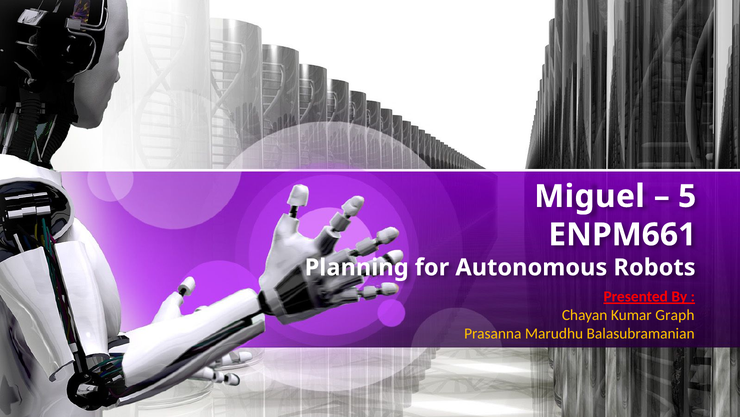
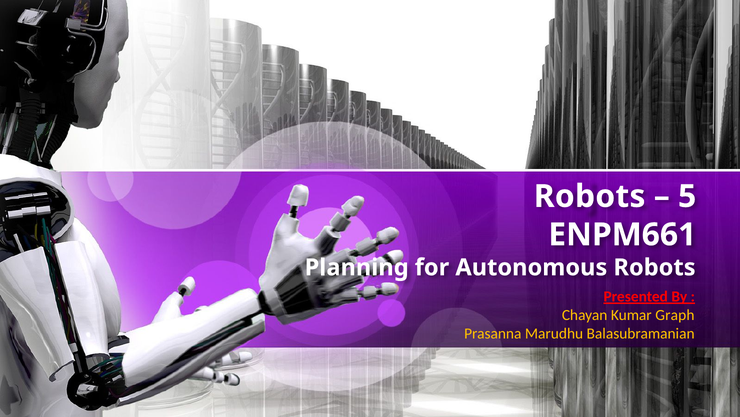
Miguel at (590, 196): Miguel -> Robots
